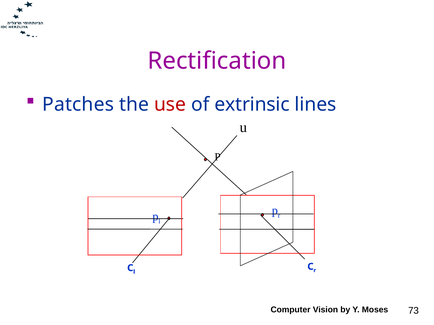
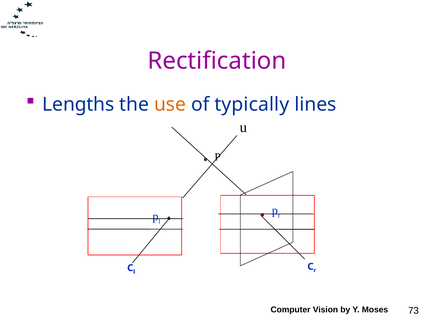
Patches: Patches -> Lengths
use colour: red -> orange
extrinsic: extrinsic -> typically
